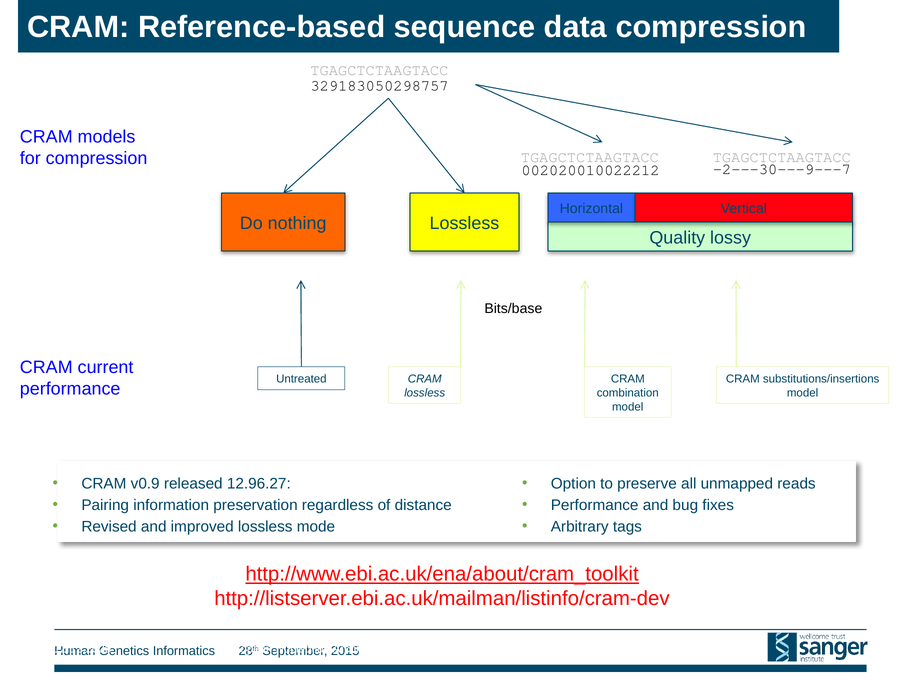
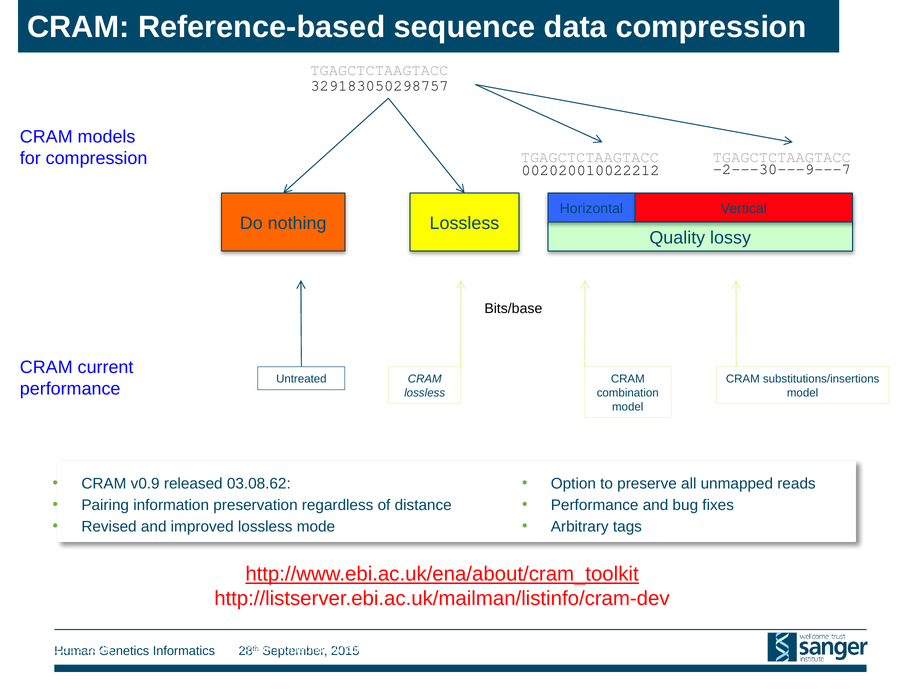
12.96.27: 12.96.27 -> 03.08.62
